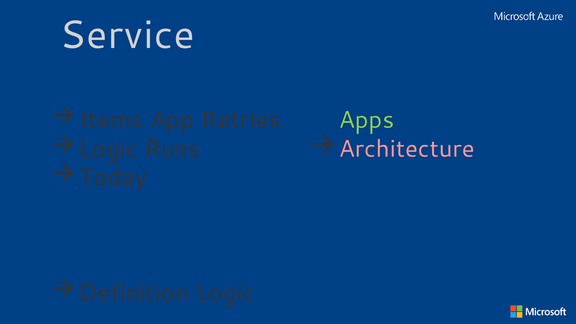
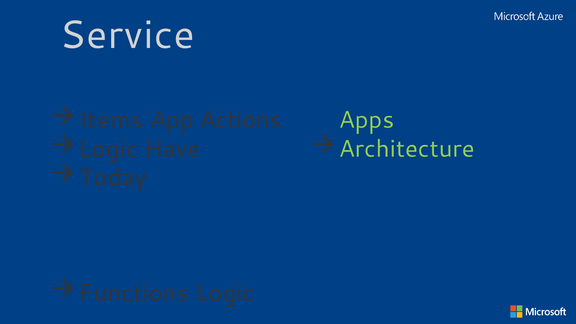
Retries: Retries -> Actions
Runs: Runs -> Have
Architecture colour: pink -> light green
Definition: Definition -> Functions
